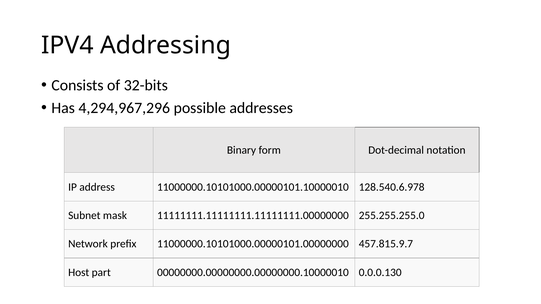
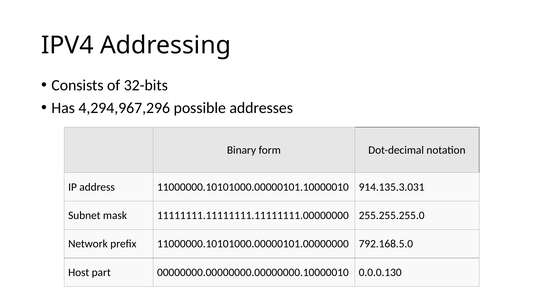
128.540.6.978: 128.540.6.978 -> 914.135.3.031
457.815.9.7: 457.815.9.7 -> 792.168.5.0
